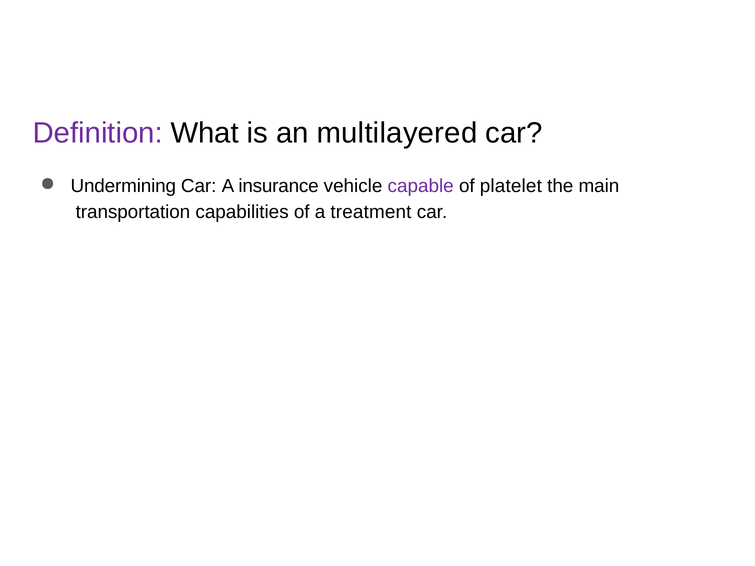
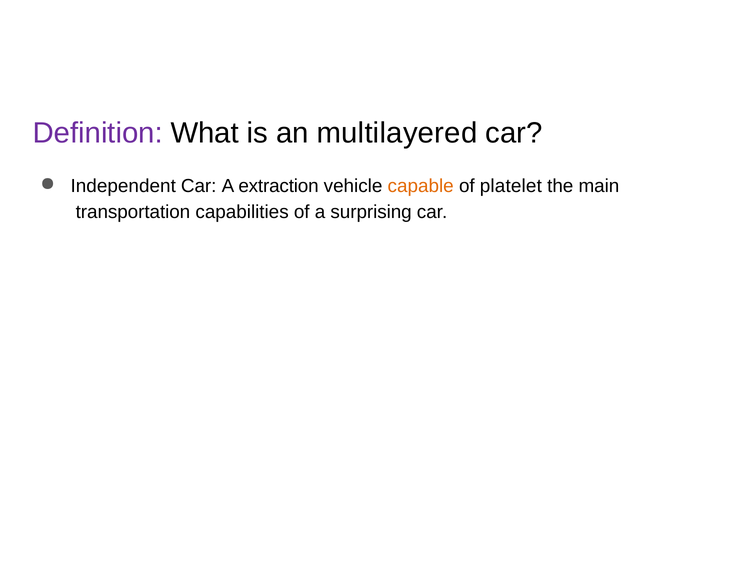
Undermining: Undermining -> Independent
insurance: insurance -> extraction
capable colour: purple -> orange
treatment: treatment -> surprising
